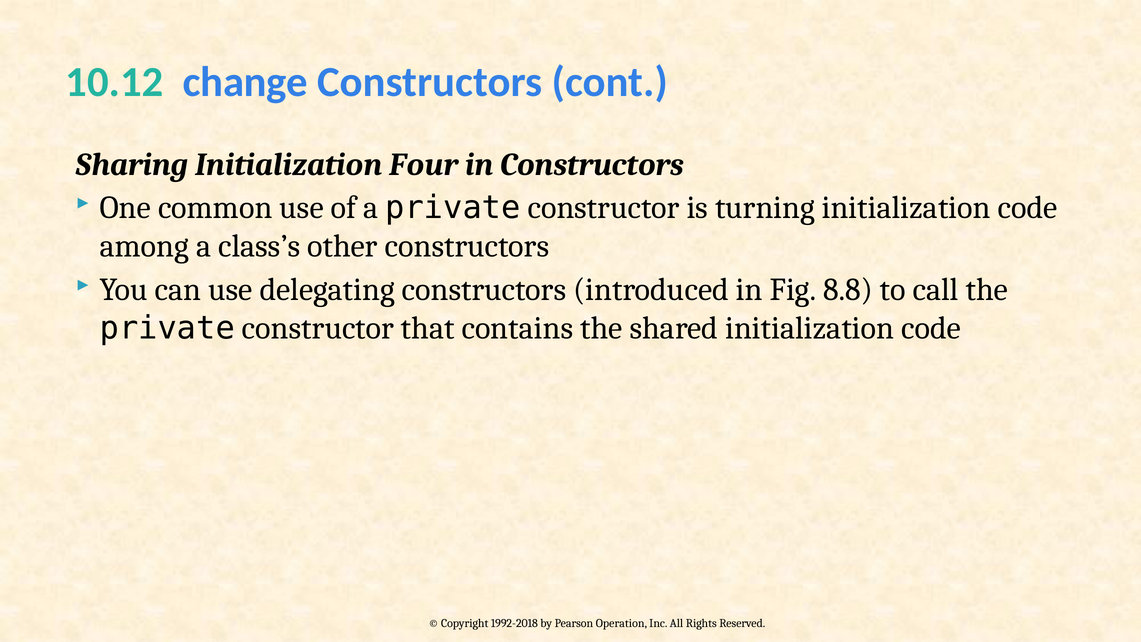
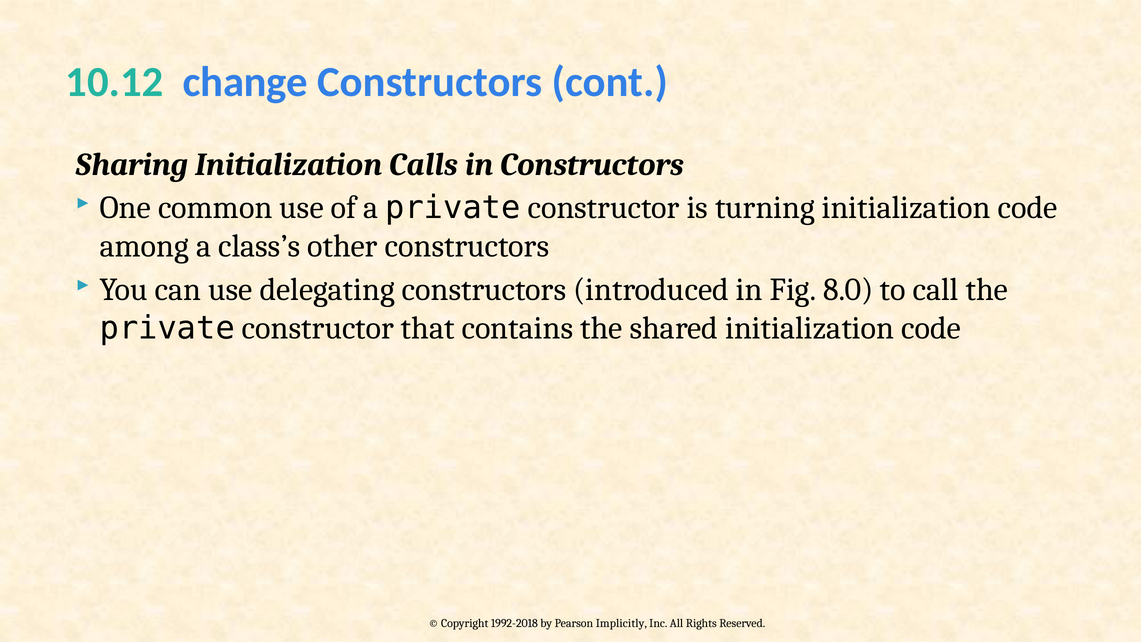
Four: Four -> Calls
8.8: 8.8 -> 8.0
Operation: Operation -> Implicitly
